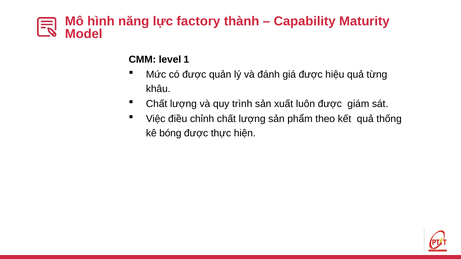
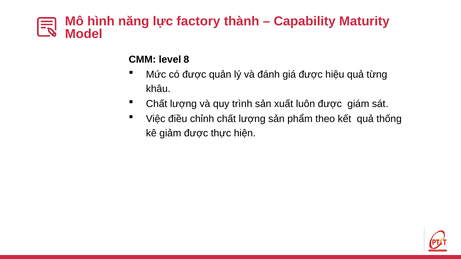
1: 1 -> 8
bóng: bóng -> giảm
